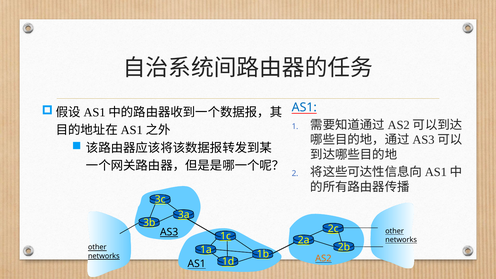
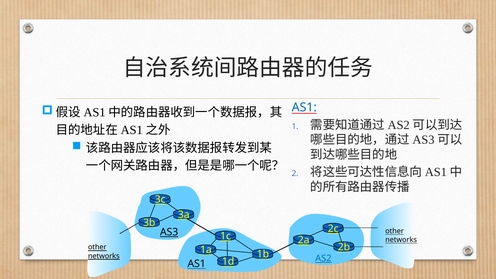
AS2 colour: orange -> blue
